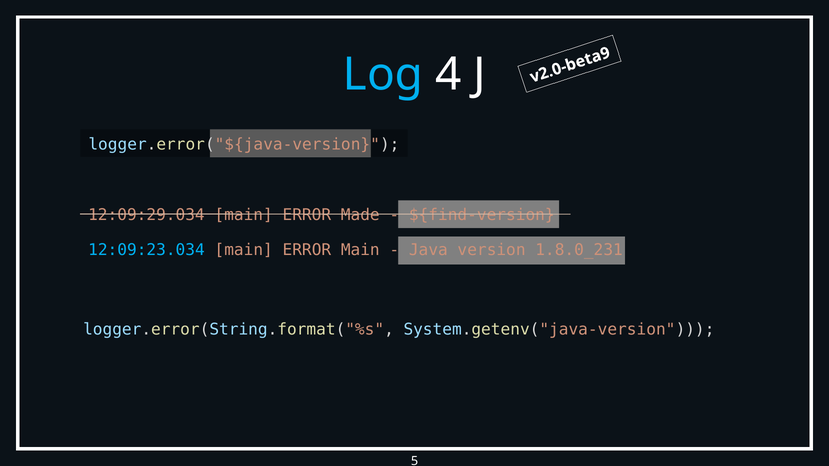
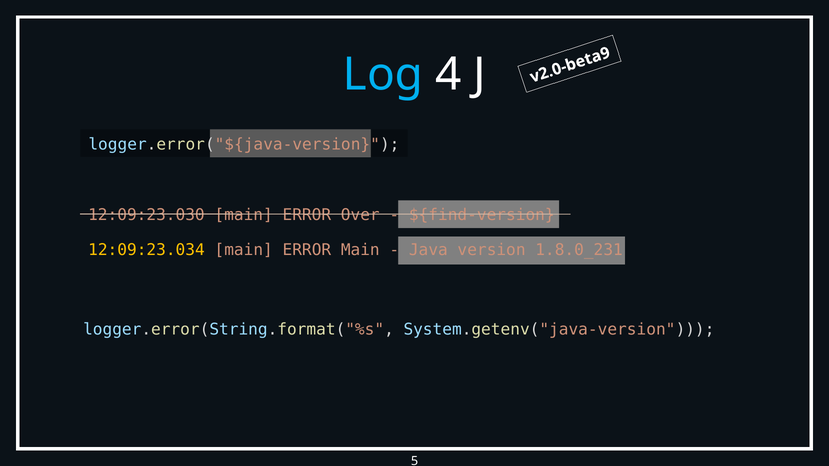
12:09:29.034: 12:09:29.034 -> 12:09:23.030
Made: Made -> Over
12:09:23.034 colour: light blue -> yellow
